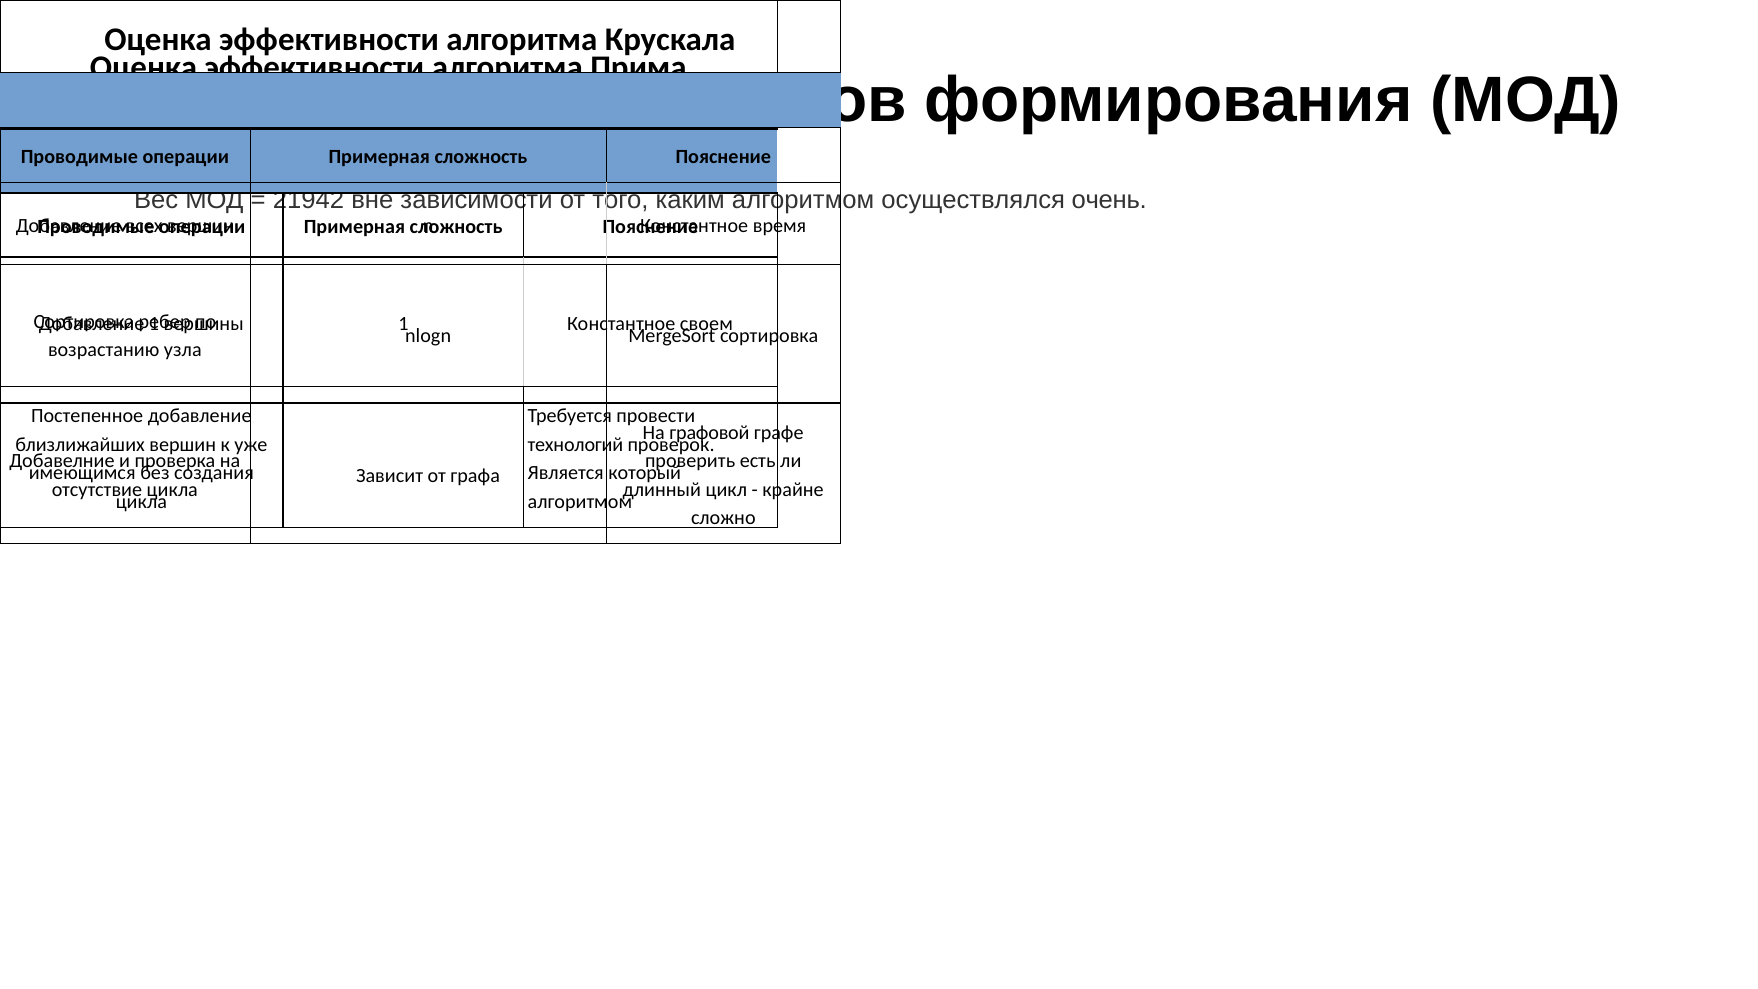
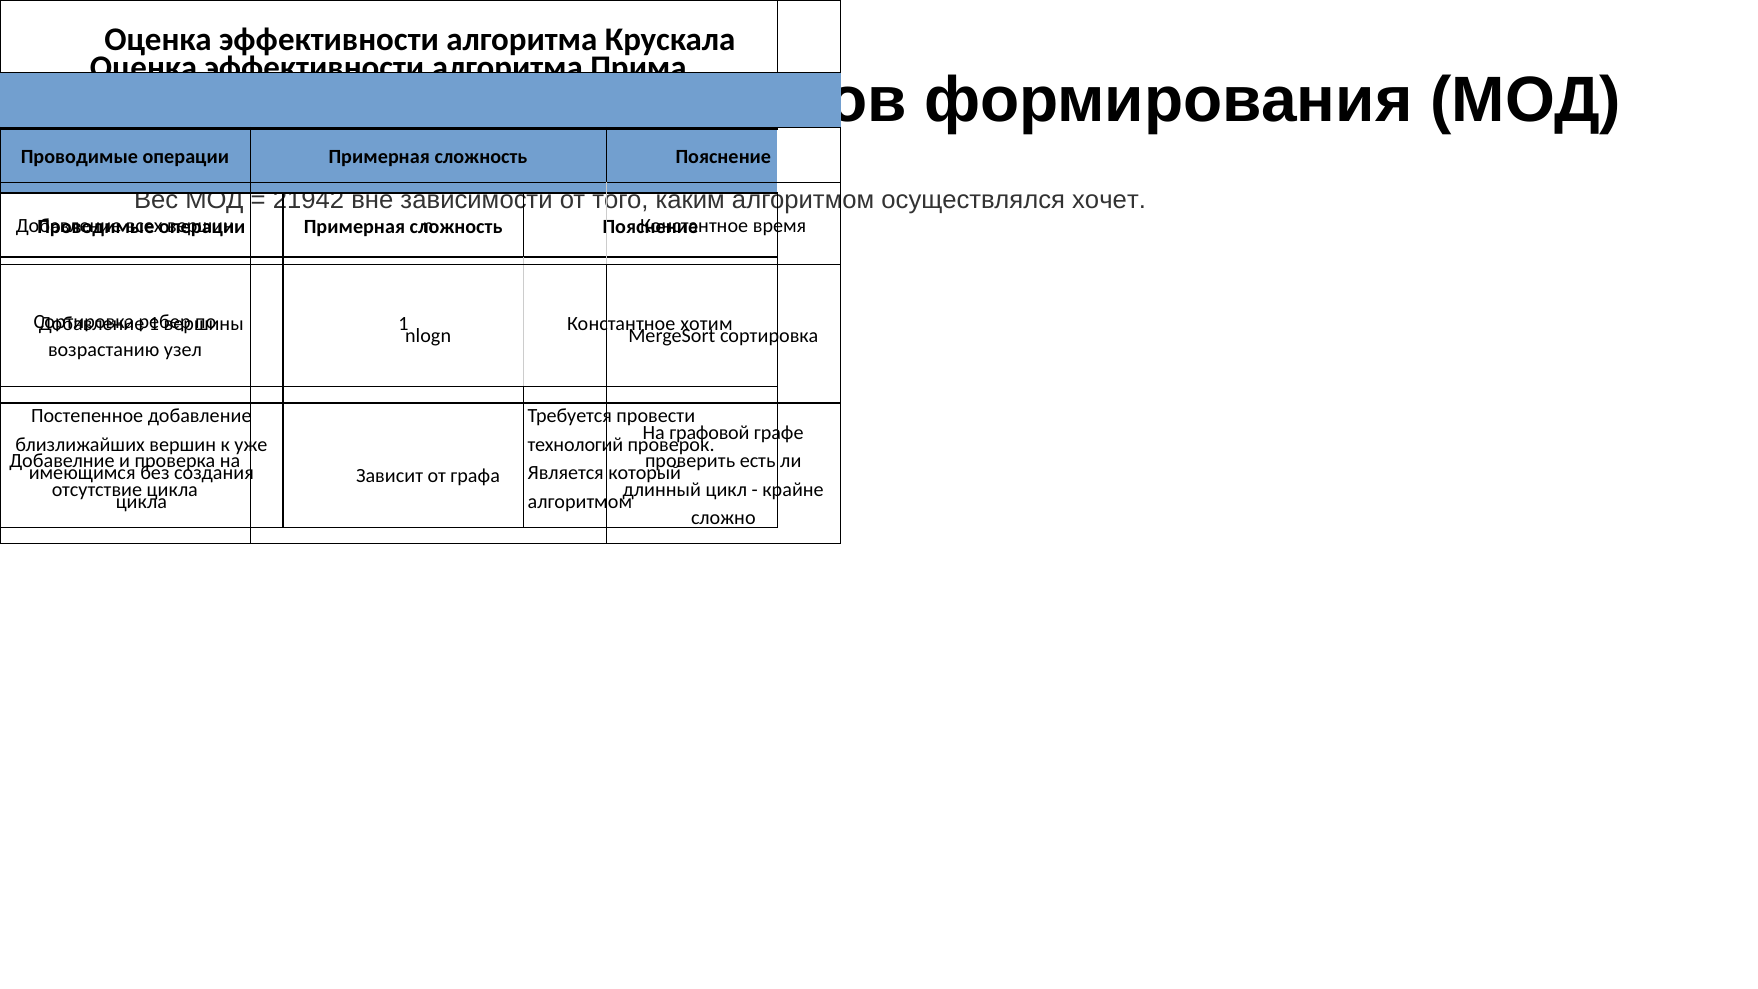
очень: очень -> хочет
своем: своем -> хотим
узла: узла -> узел
